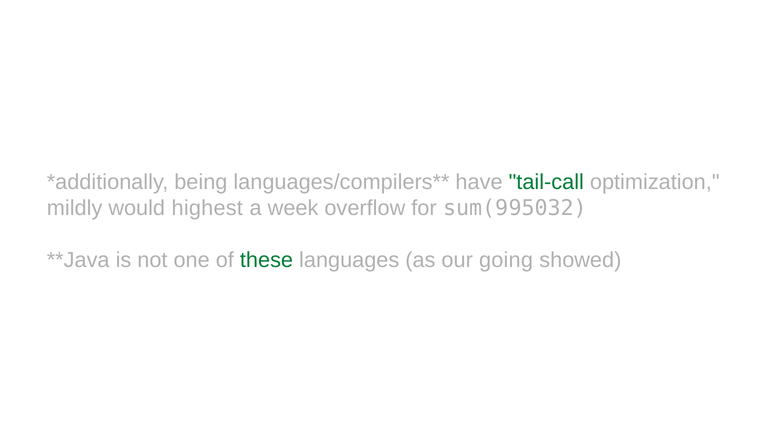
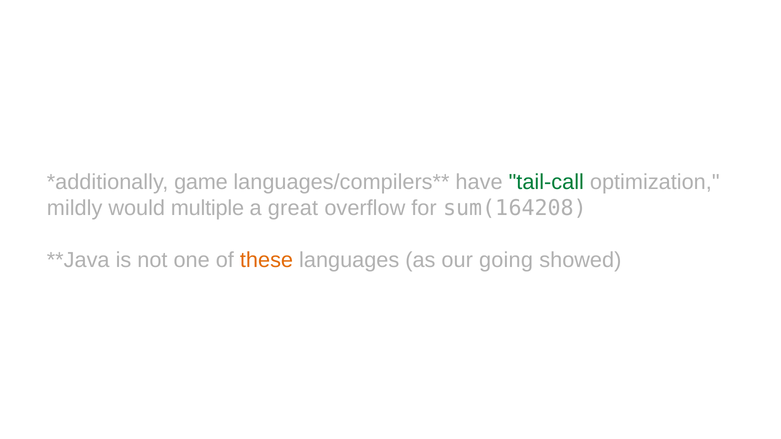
being: being -> game
highest: highest -> multiple
week: week -> great
sum(995032: sum(995032 -> sum(164208
these colour: green -> orange
